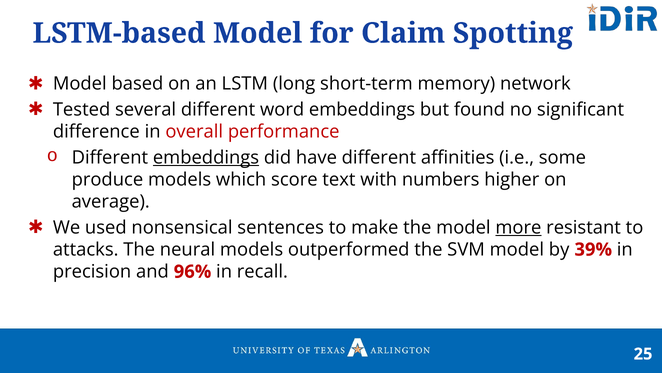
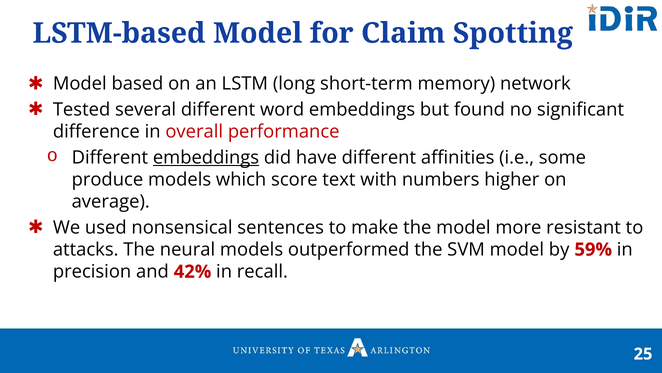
more underline: present -> none
39%: 39% -> 59%
96%: 96% -> 42%
